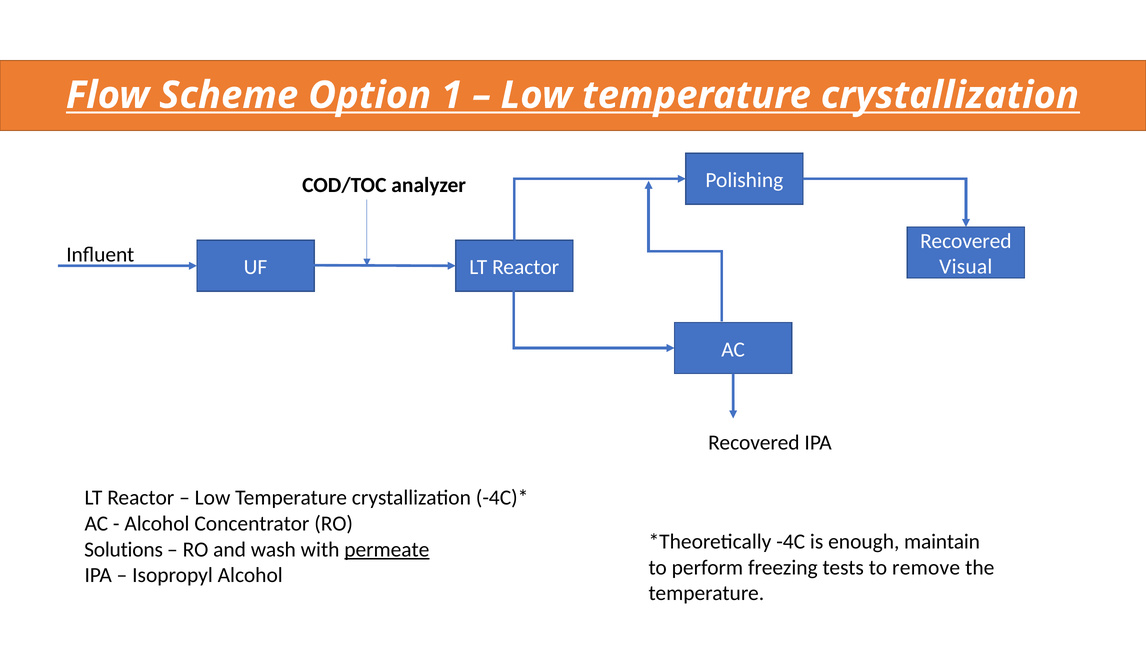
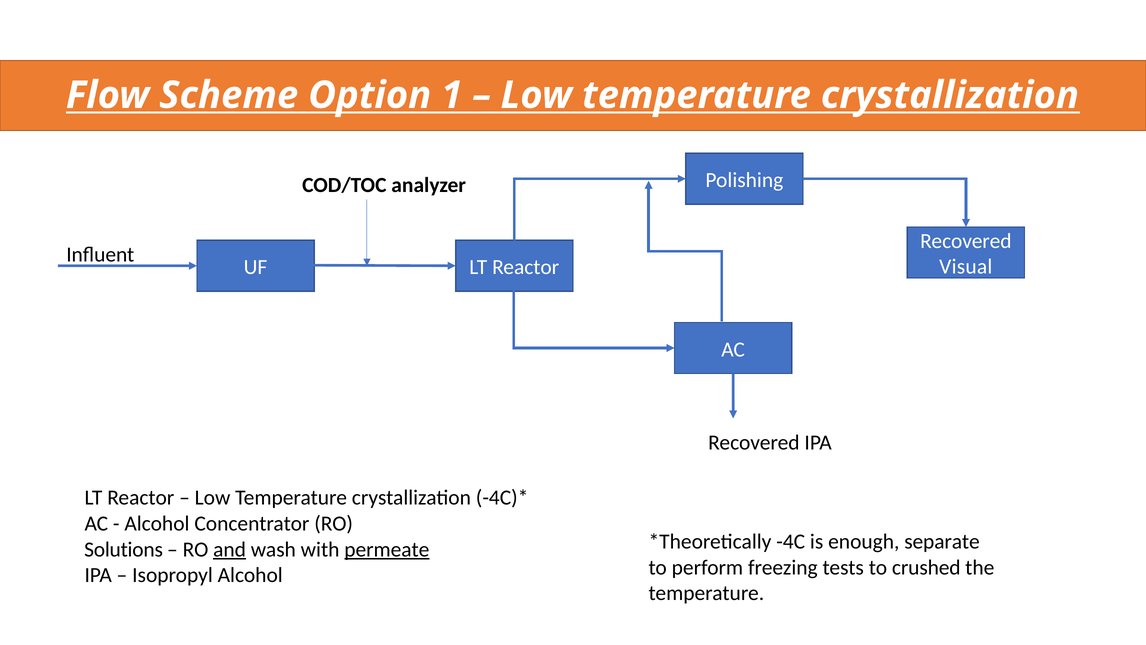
maintain: maintain -> separate
and underline: none -> present
remove: remove -> crushed
